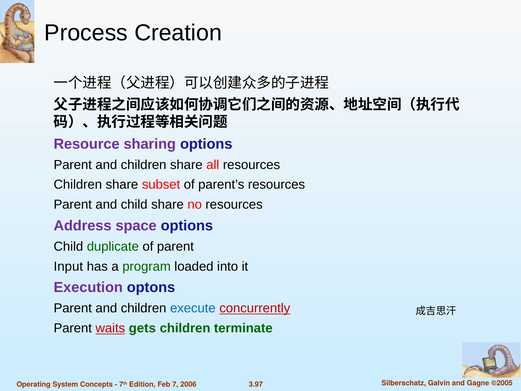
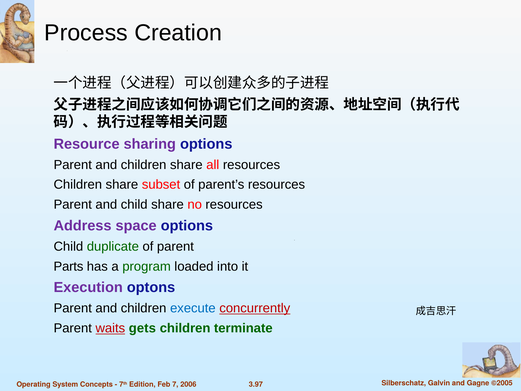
Input: Input -> Parts
